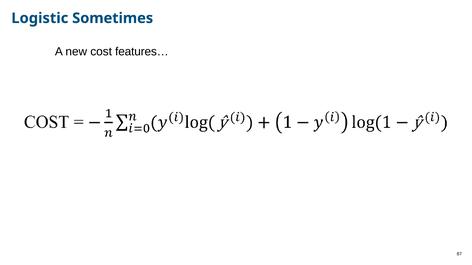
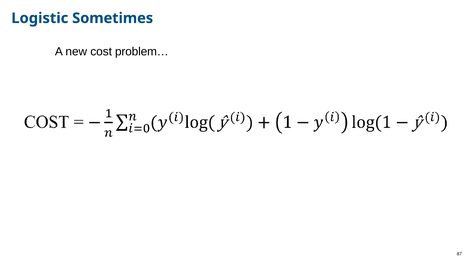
features…: features… -> problem…
